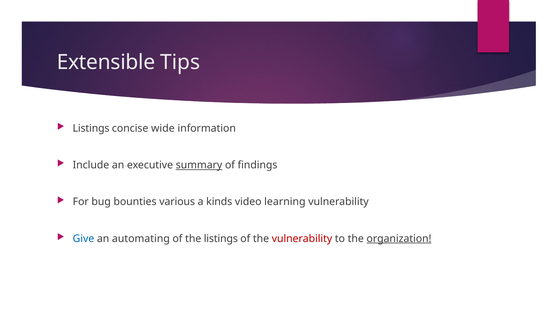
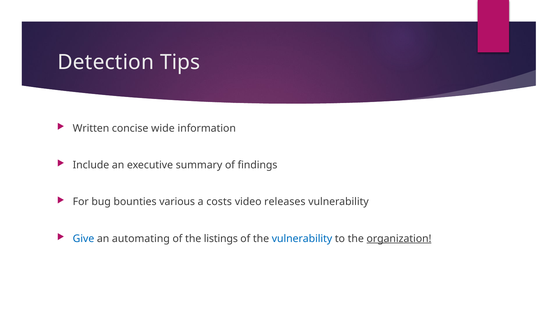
Extensible: Extensible -> Detection
Listings at (91, 128): Listings -> Written
summary underline: present -> none
kinds: kinds -> costs
learning: learning -> releases
vulnerability at (302, 238) colour: red -> blue
